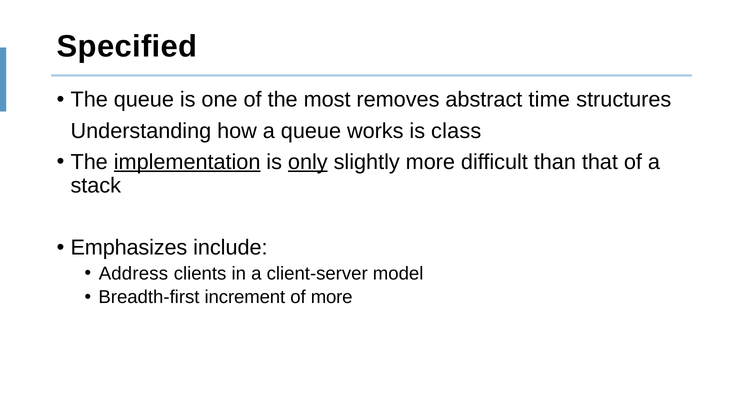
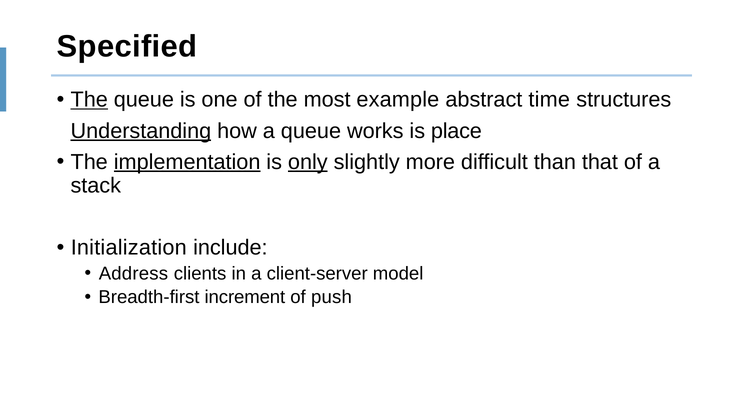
The at (89, 100) underline: none -> present
removes: removes -> example
Understanding underline: none -> present
class: class -> place
Emphasizes: Emphasizes -> Initialization
of more: more -> push
